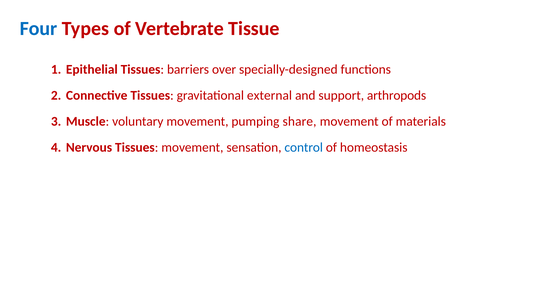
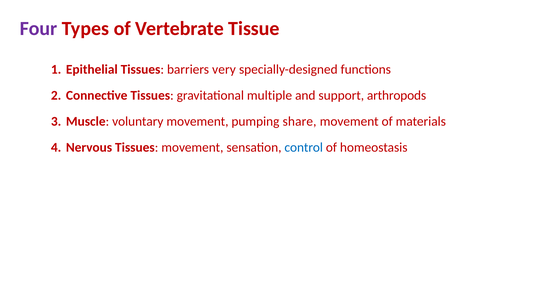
Four colour: blue -> purple
over: over -> very
external: external -> multiple
